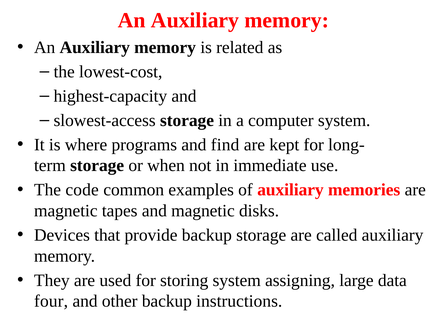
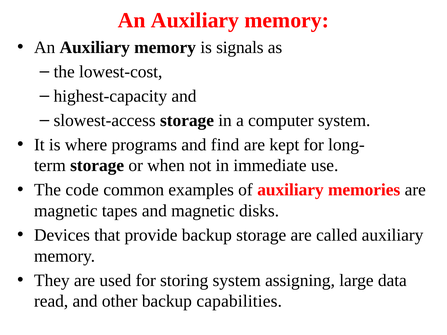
related: related -> signals
four: four -> read
instructions: instructions -> capabilities
